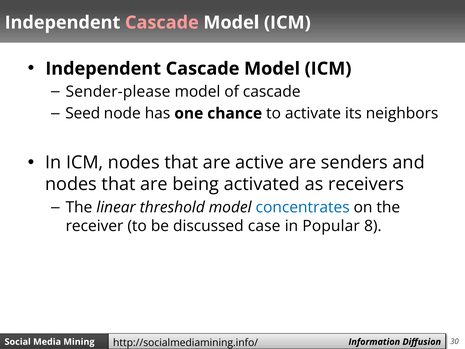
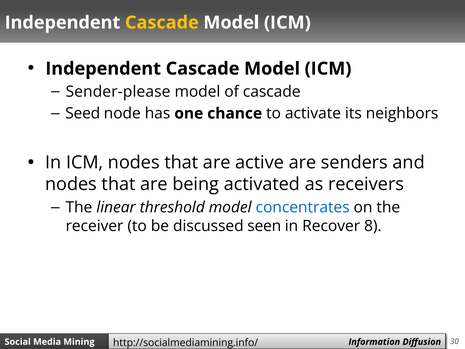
Cascade at (162, 23) colour: pink -> yellow
case: case -> seen
Popular: Popular -> Recover
